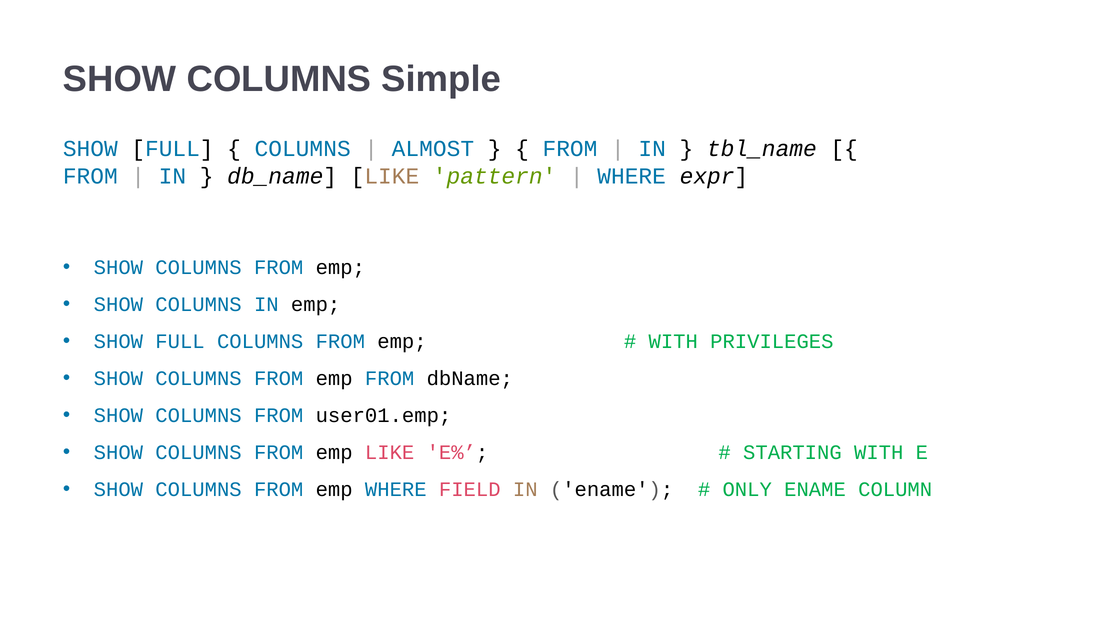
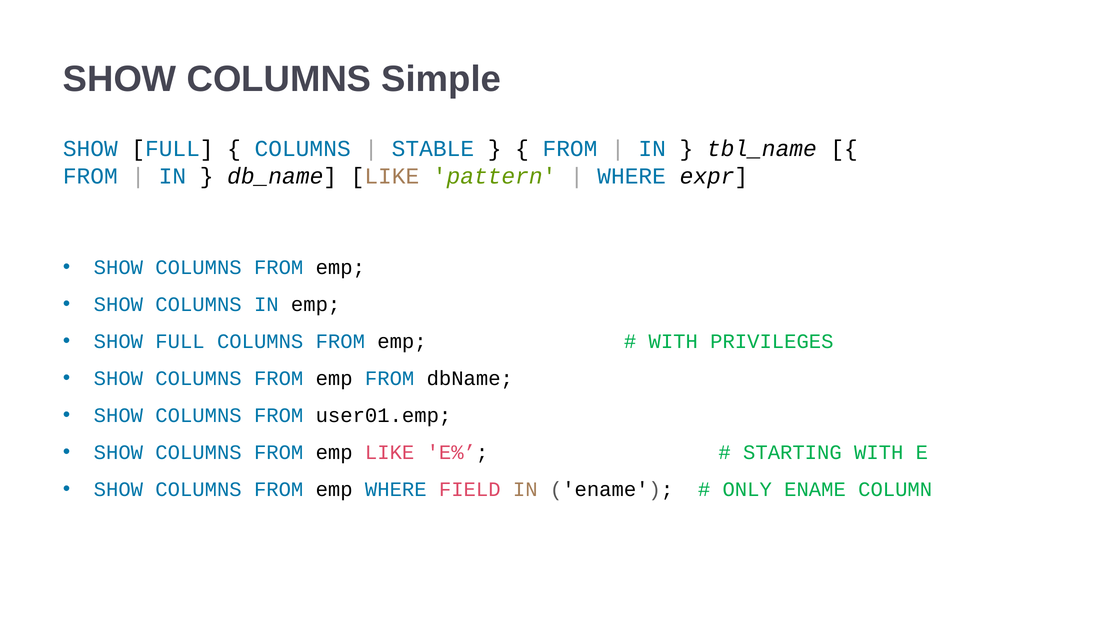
ALMOST: ALMOST -> STABLE
